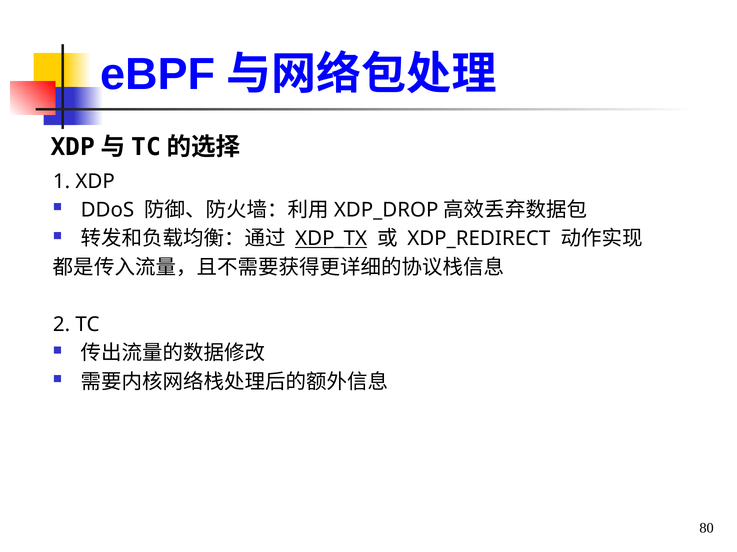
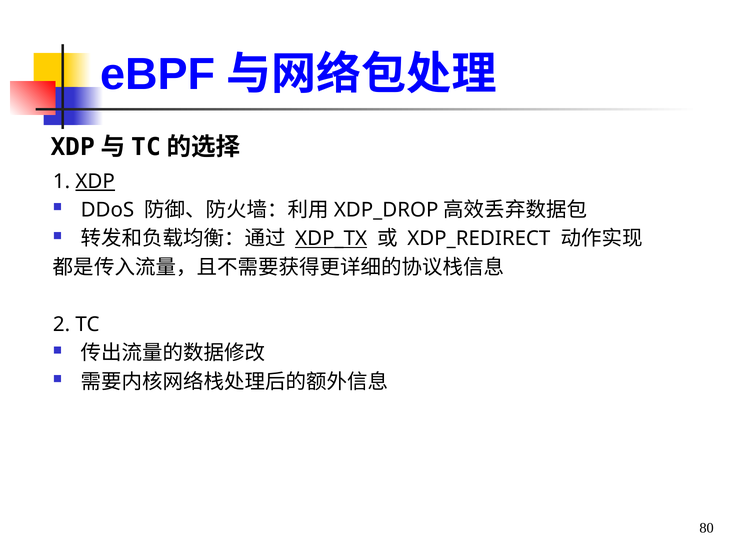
XDP underline: none -> present
